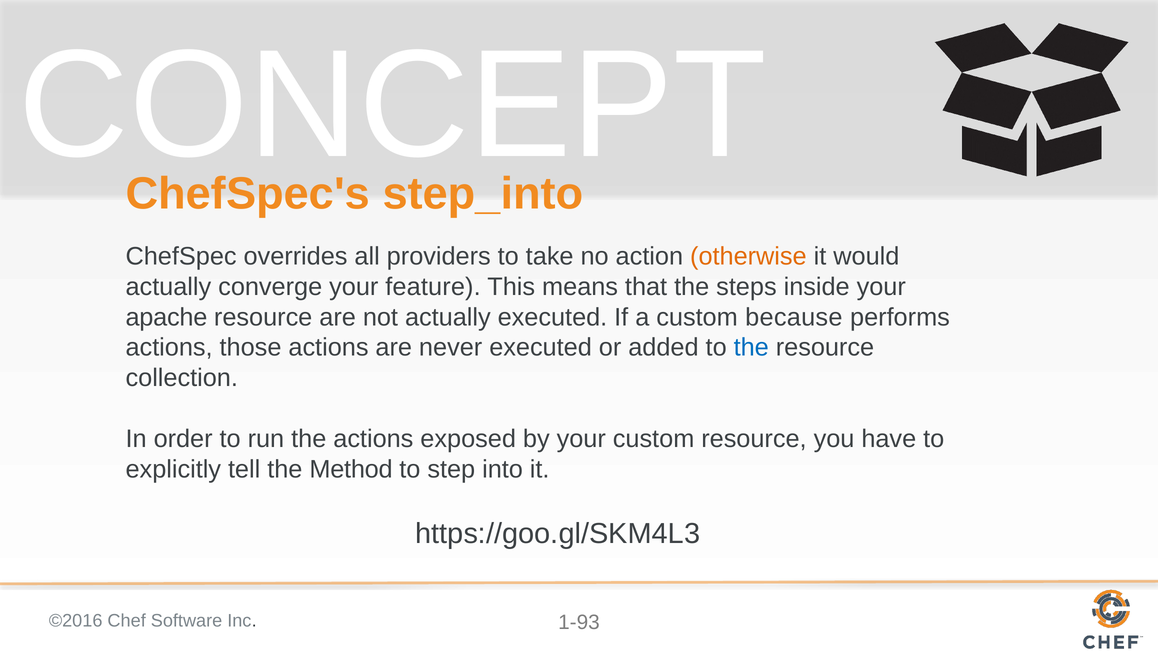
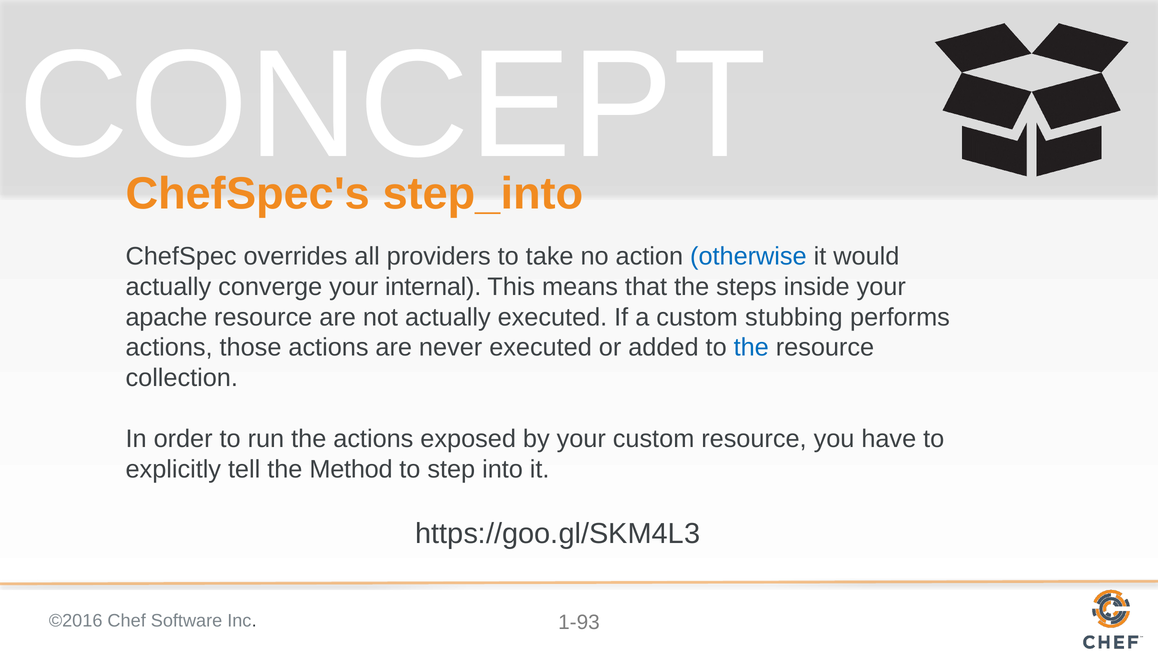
otherwise colour: orange -> blue
feature: feature -> internal
because: because -> stubbing
